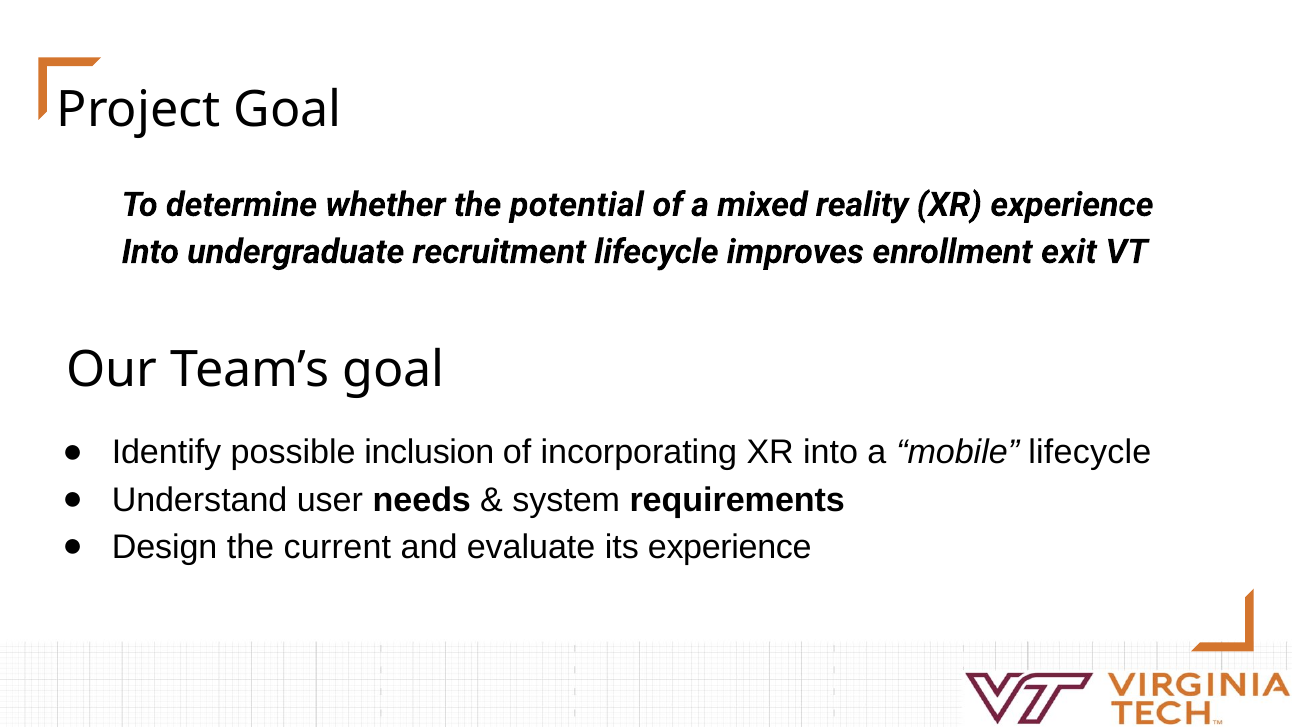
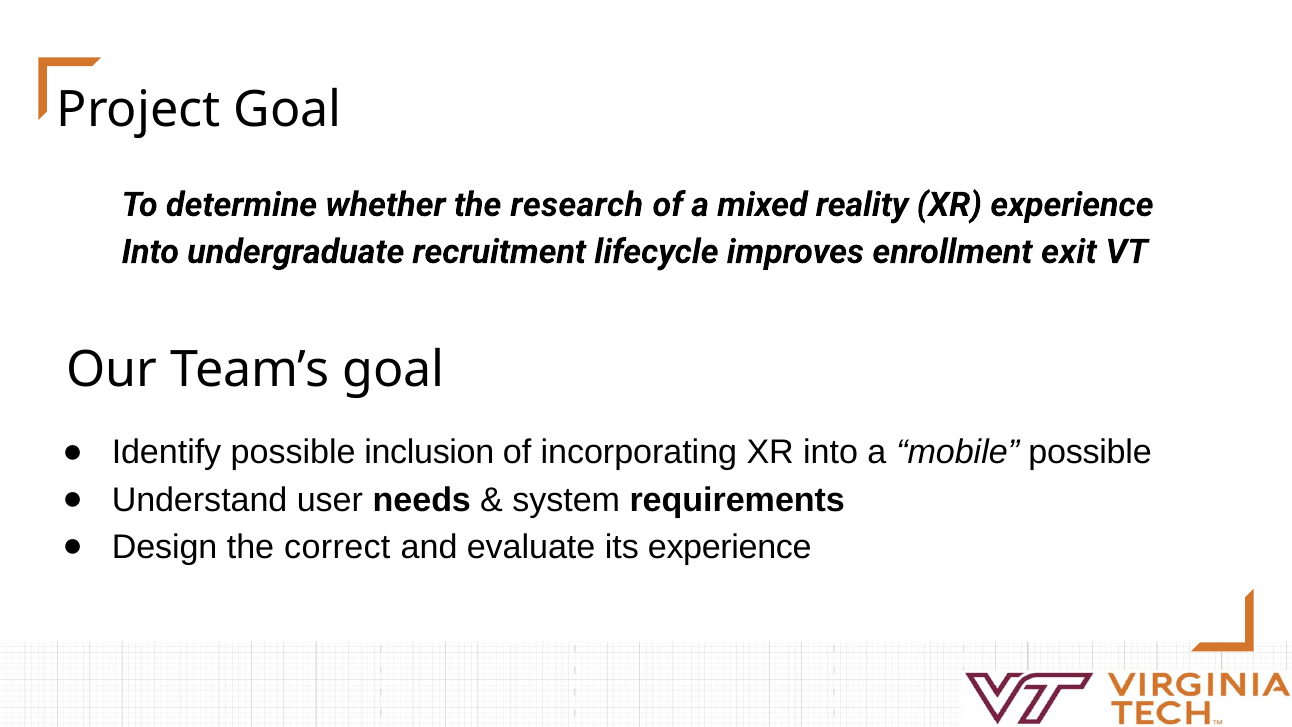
potential: potential -> research
mobile lifecycle: lifecycle -> possible
current: current -> correct
